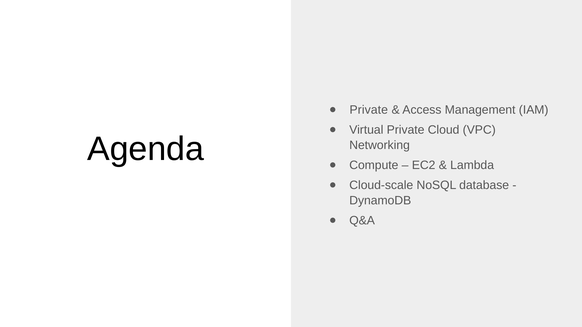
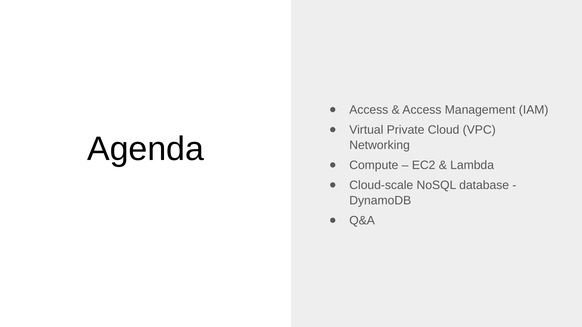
Private at (369, 110): Private -> Access
